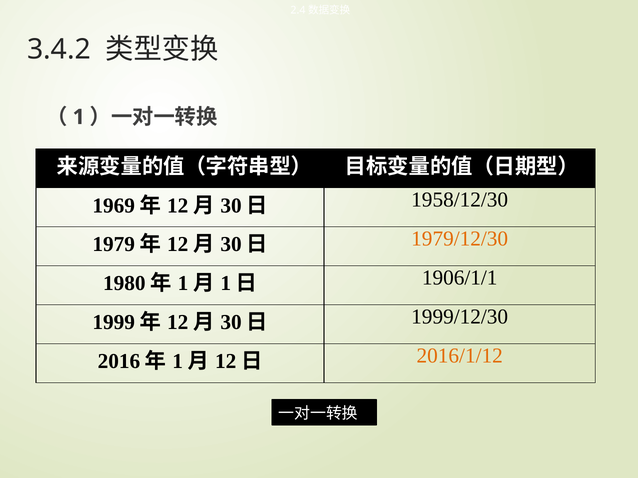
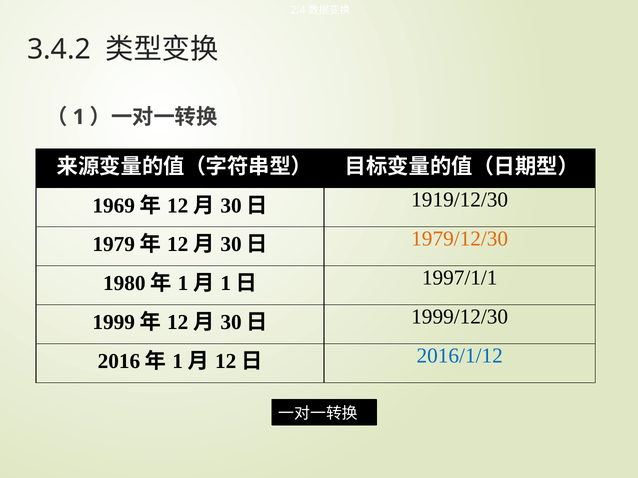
1958/12/30: 1958/12/30 -> 1919/12/30
1906/1/1: 1906/1/1 -> 1997/1/1
2016/1/12 colour: orange -> blue
